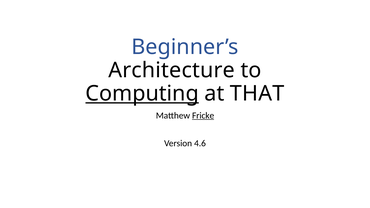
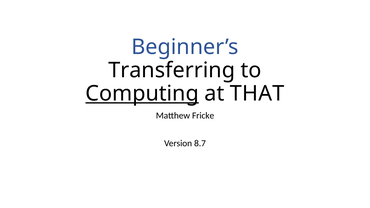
Architecture: Architecture -> Transferring
Fricke underline: present -> none
4.6: 4.6 -> 8.7
